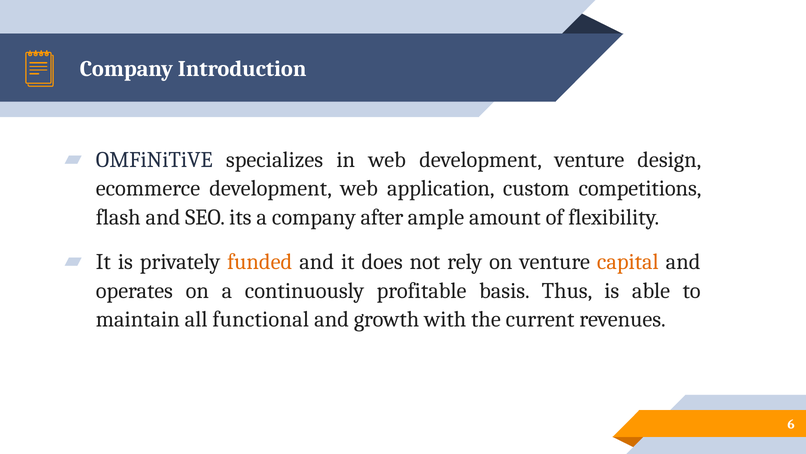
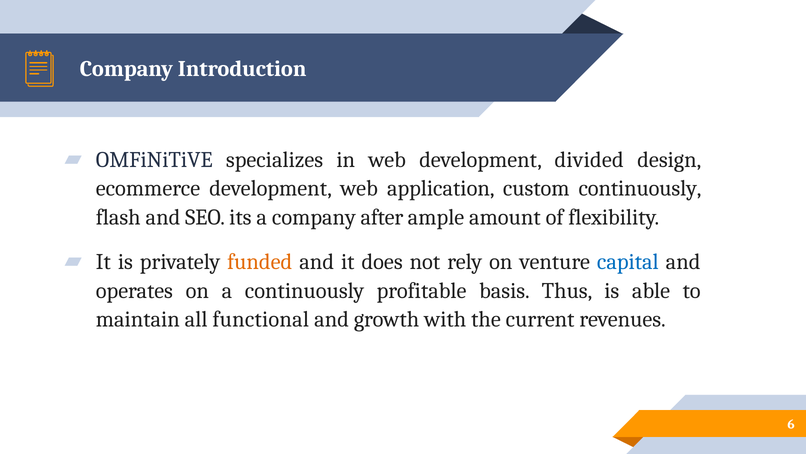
development venture: venture -> divided
custom competitions: competitions -> continuously
capital colour: orange -> blue
